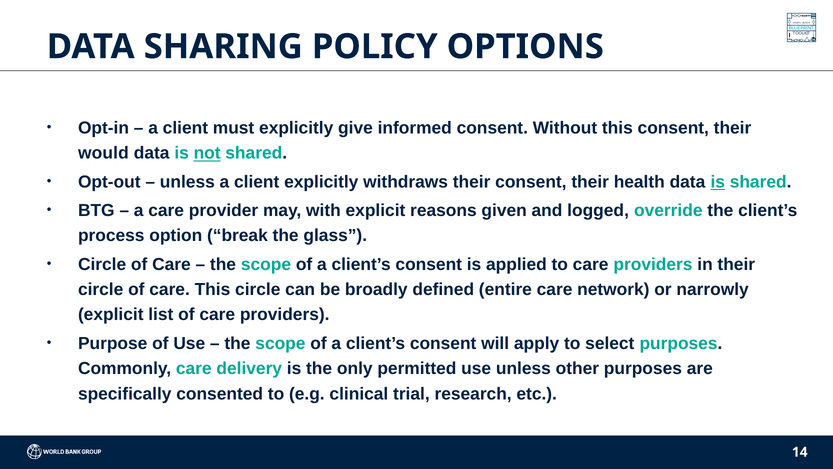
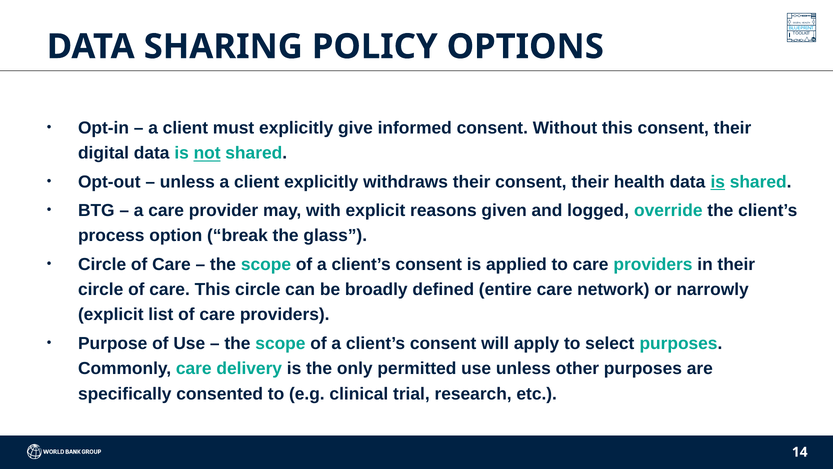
would at (103, 153): would -> digital
